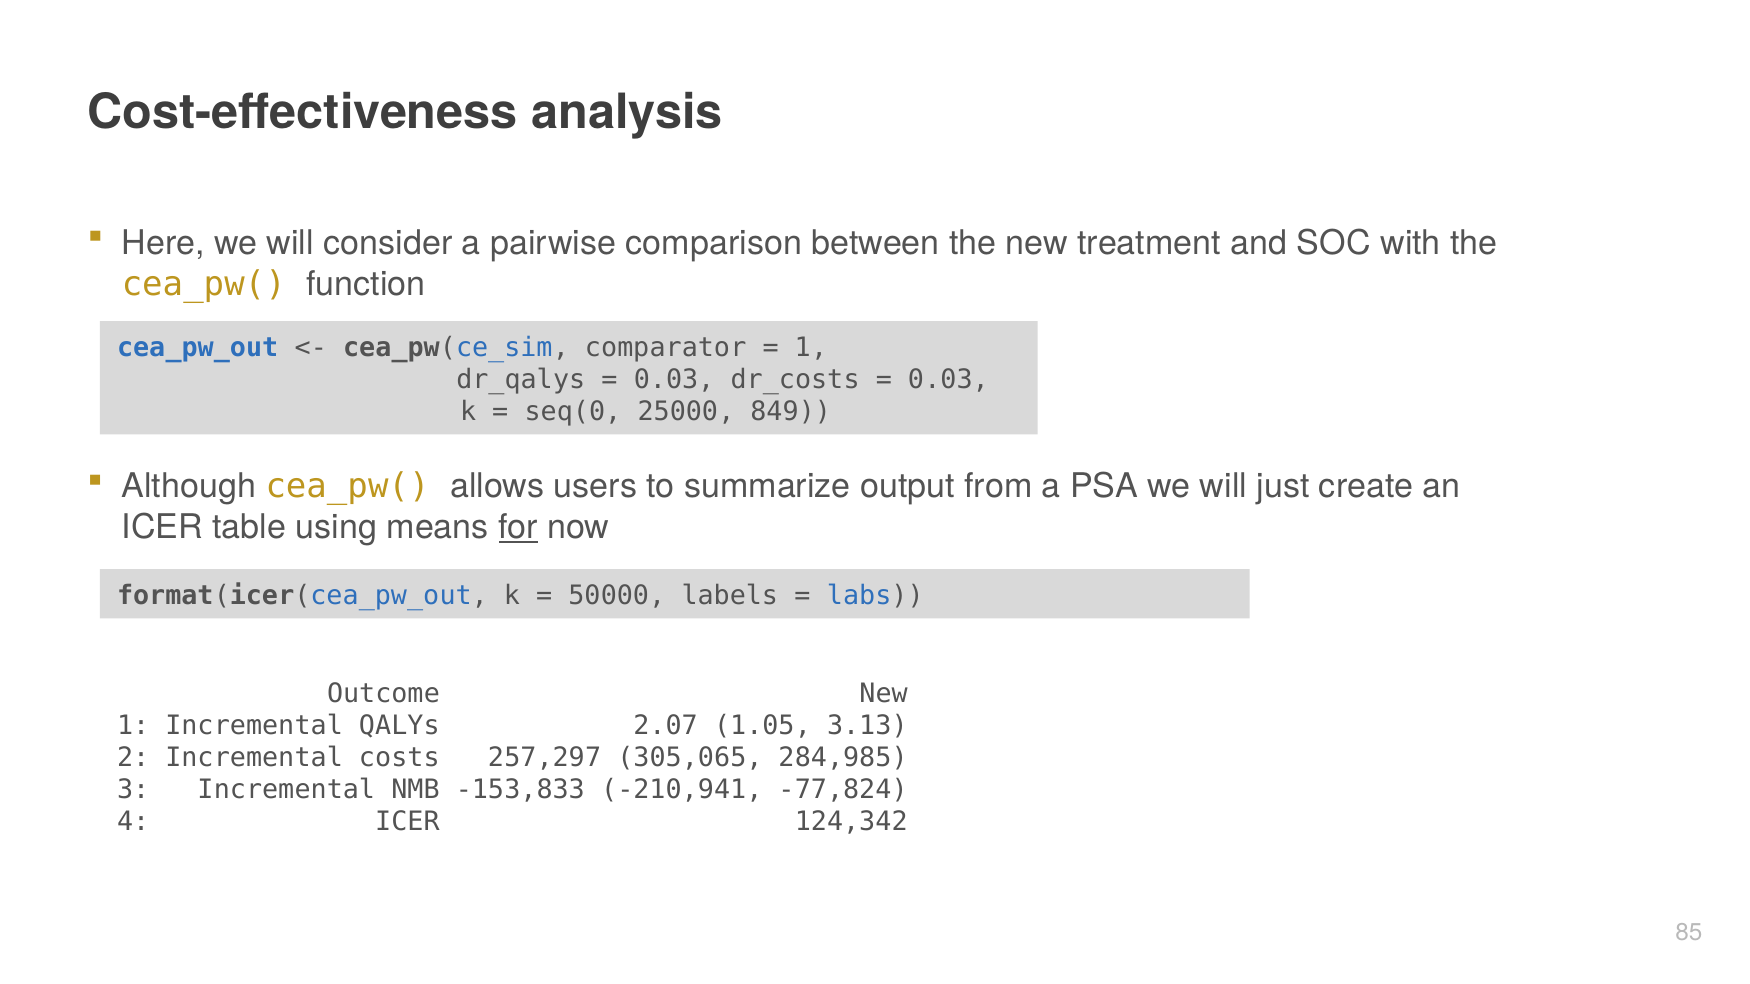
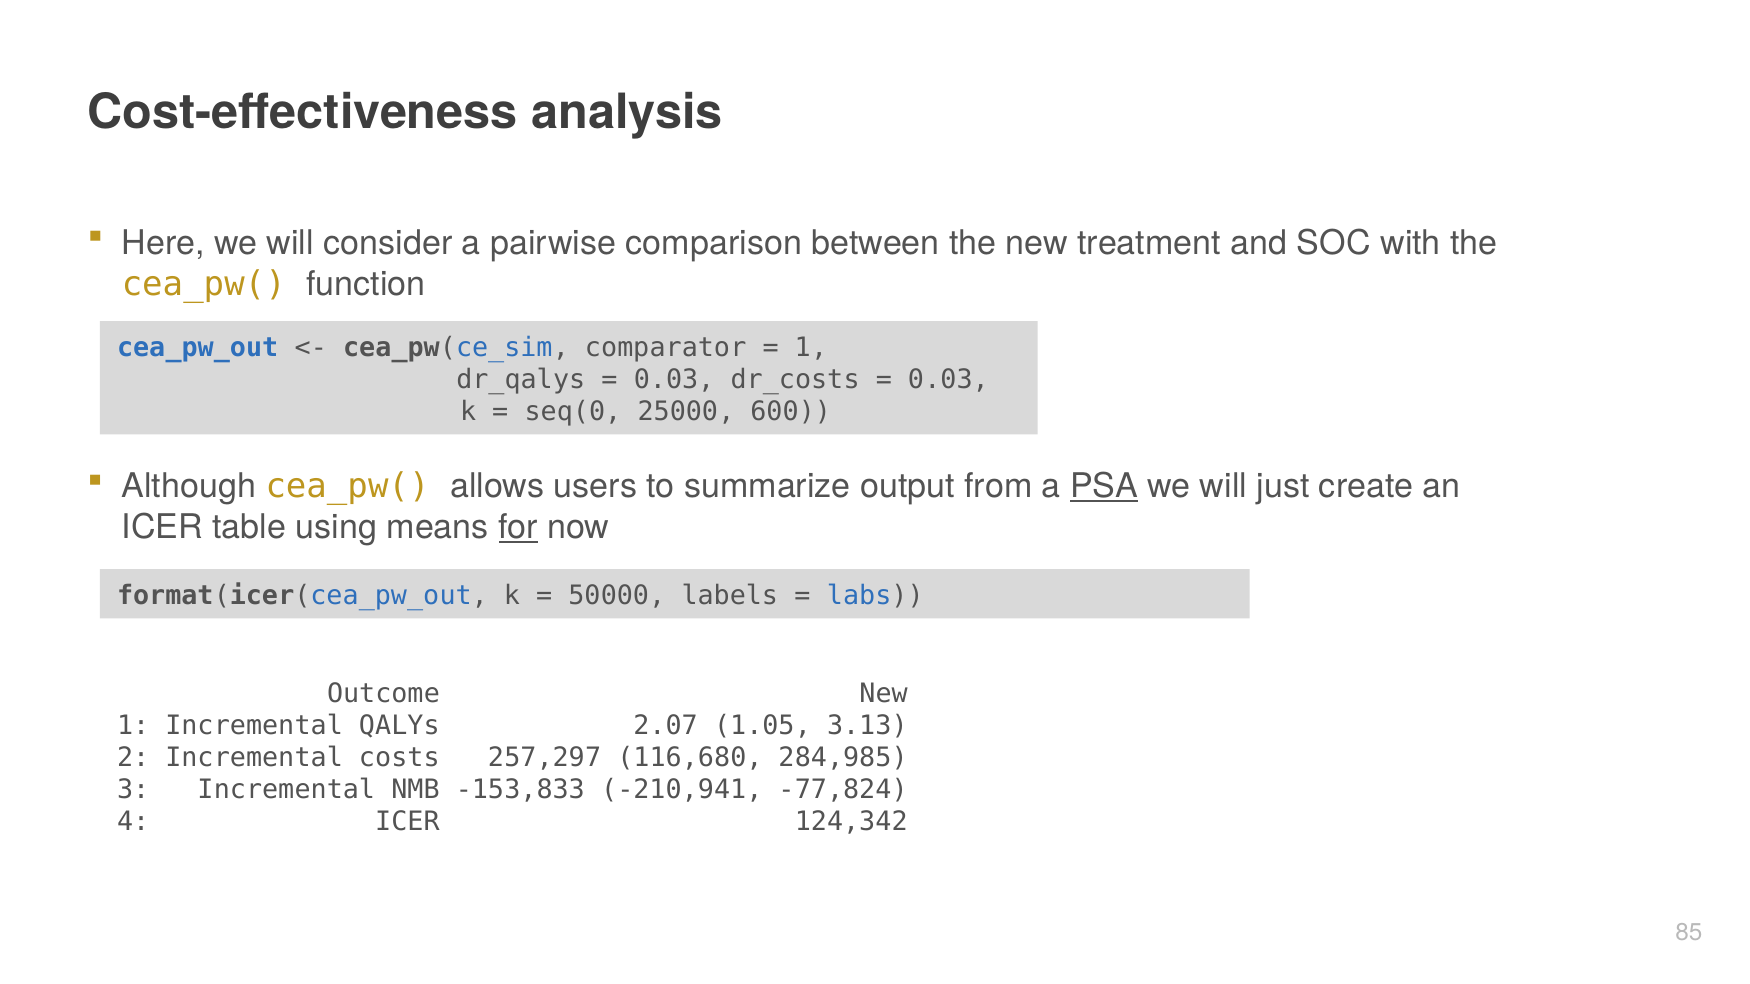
849: 849 -> 600
PSA underline: none -> present
305,065: 305,065 -> 116,680
